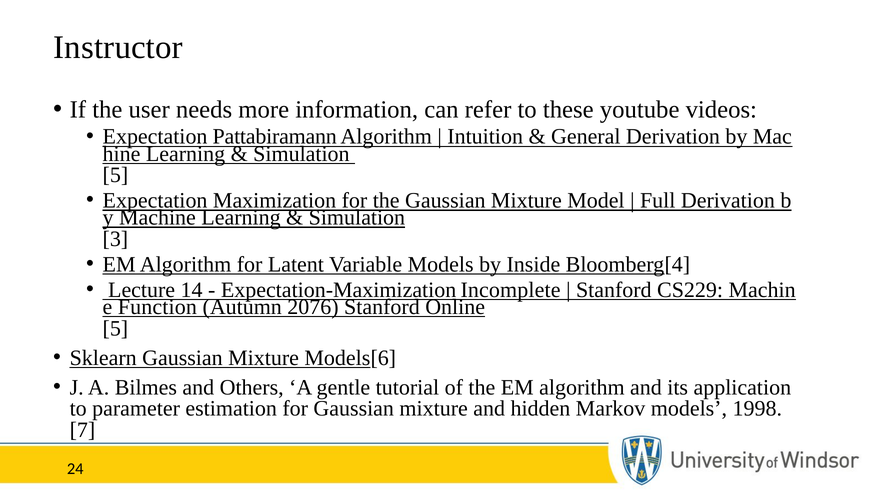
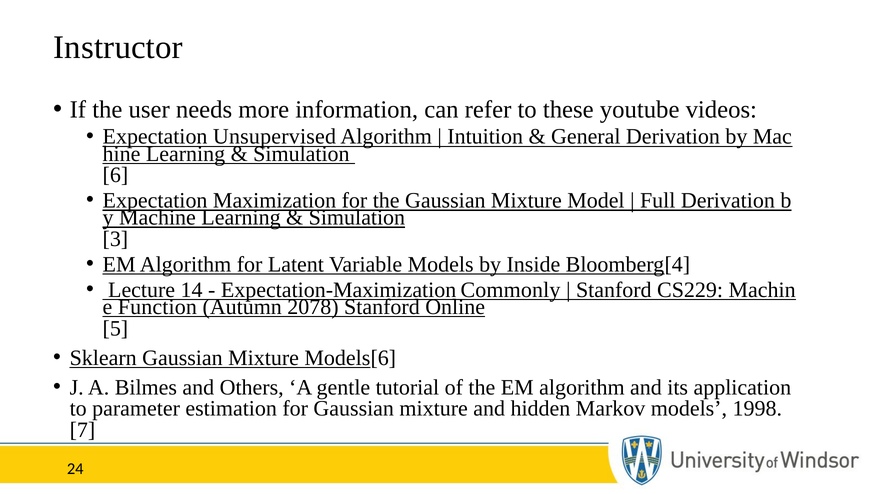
Pattabiramann: Pattabiramann -> Unsupervised
5 at (115, 175): 5 -> 6
Incomplete: Incomplete -> Commonly
2076: 2076 -> 2078
